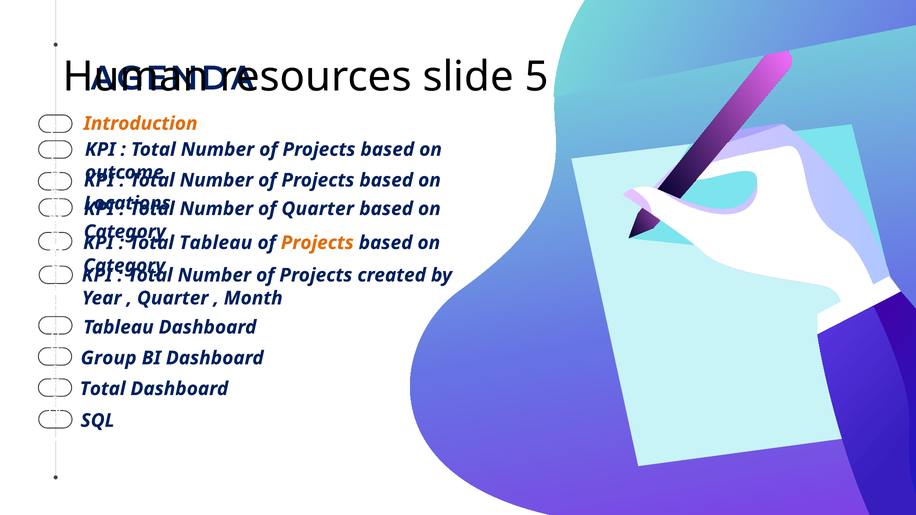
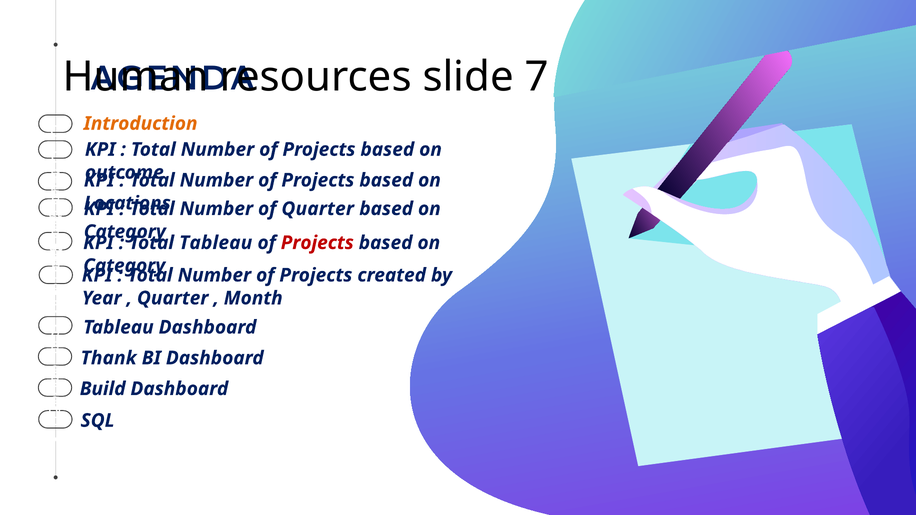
5: 5 -> 7
Projects at (317, 243) colour: orange -> red
Group: Group -> Thank
Total at (103, 389): Total -> Build
